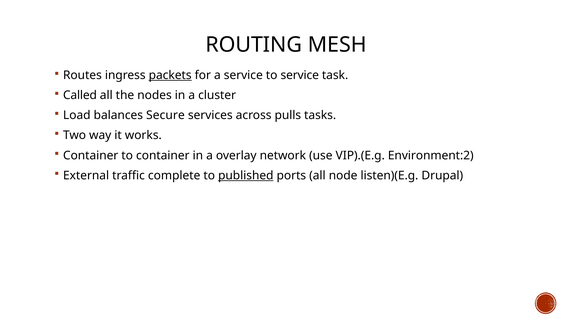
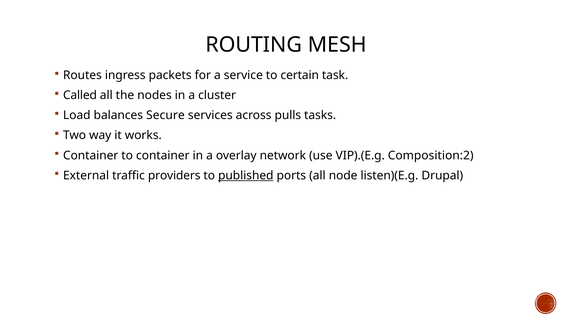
packets underline: present -> none
to service: service -> certain
Environment:2: Environment:2 -> Composition:2
complete: complete -> providers
